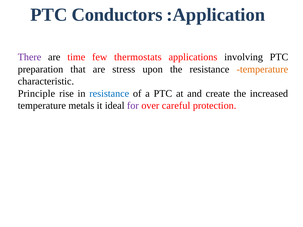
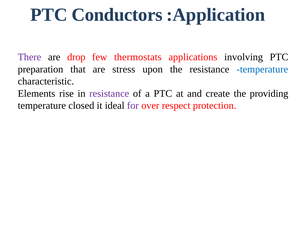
time: time -> drop
temperature at (262, 69) colour: orange -> blue
Principle: Principle -> Elements
resistance at (109, 94) colour: blue -> purple
increased: increased -> providing
metals: metals -> closed
careful: careful -> respect
